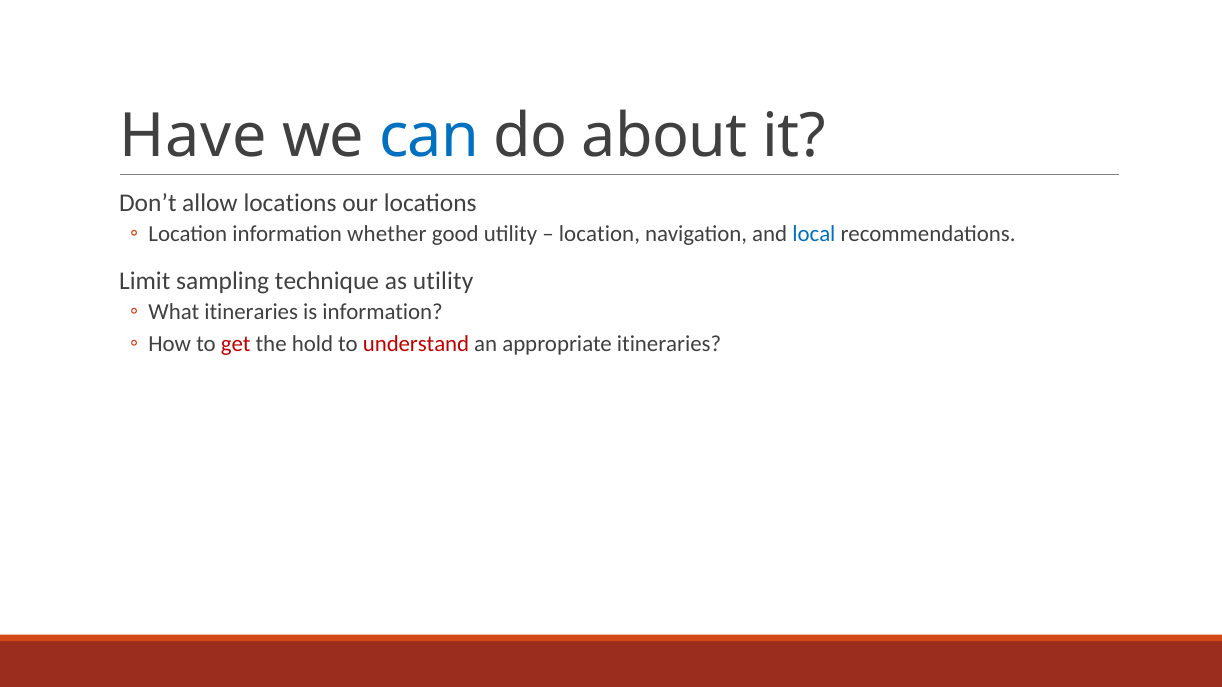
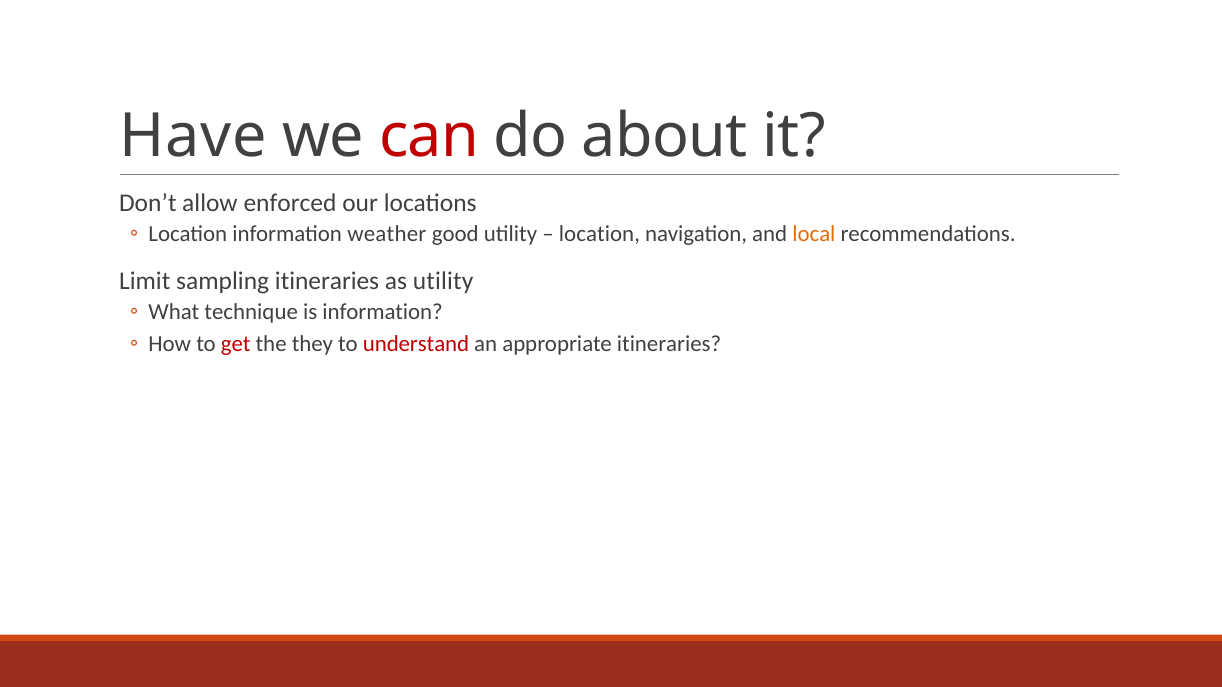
can colour: blue -> red
allow locations: locations -> enforced
whether: whether -> weather
local colour: blue -> orange
sampling technique: technique -> itineraries
What itineraries: itineraries -> technique
hold: hold -> they
